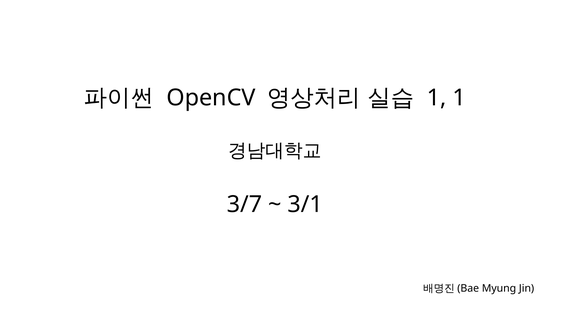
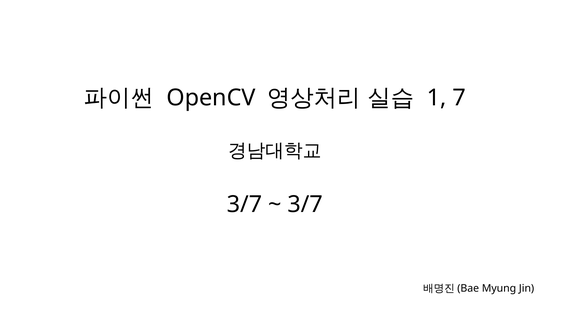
1 1: 1 -> 7
3/1 at (305, 204): 3/1 -> 3/7
